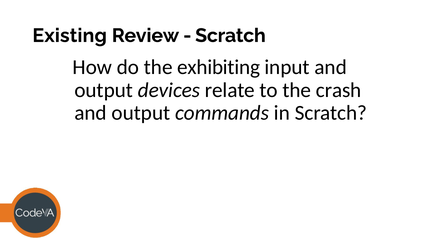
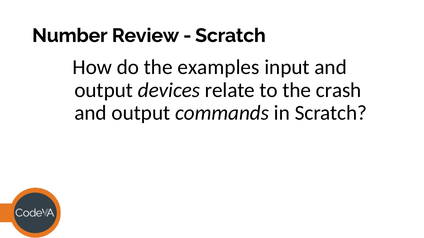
Existing: Existing -> Number
exhibiting: exhibiting -> examples
